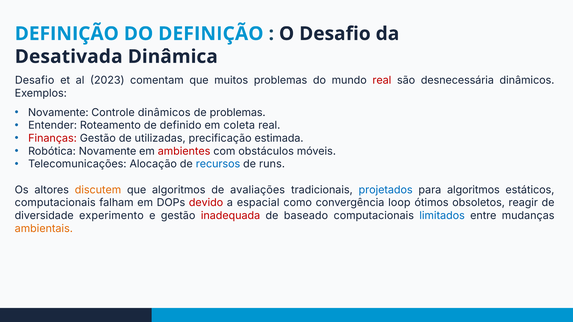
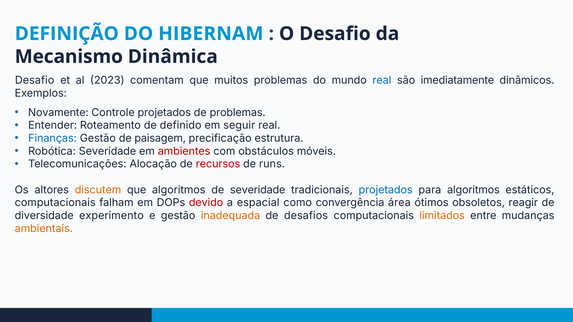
DO DEFINIÇÃO: DEFINIÇÃO -> HIBERNAM
Desativada: Desativada -> Mecanismo
real at (382, 80) colour: red -> blue
desnecessária: desnecessária -> imediatamente
Controle dinâmicos: dinâmicos -> projetados
coleta: coleta -> seguir
Finanças colour: red -> blue
utilizadas: utilizadas -> paisagem
estimada: estimada -> estrutura
Robótica Novamente: Novamente -> Severidade
recursos colour: blue -> red
de avaliações: avaliações -> severidade
loop: loop -> área
inadequada colour: red -> orange
baseado: baseado -> desafios
limitados colour: blue -> orange
